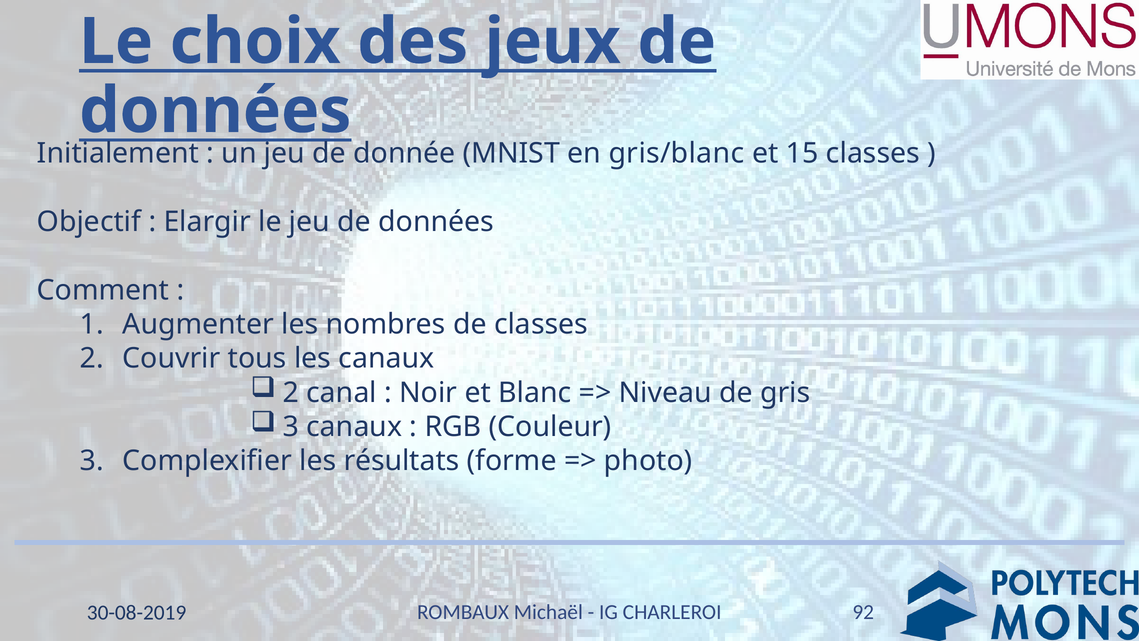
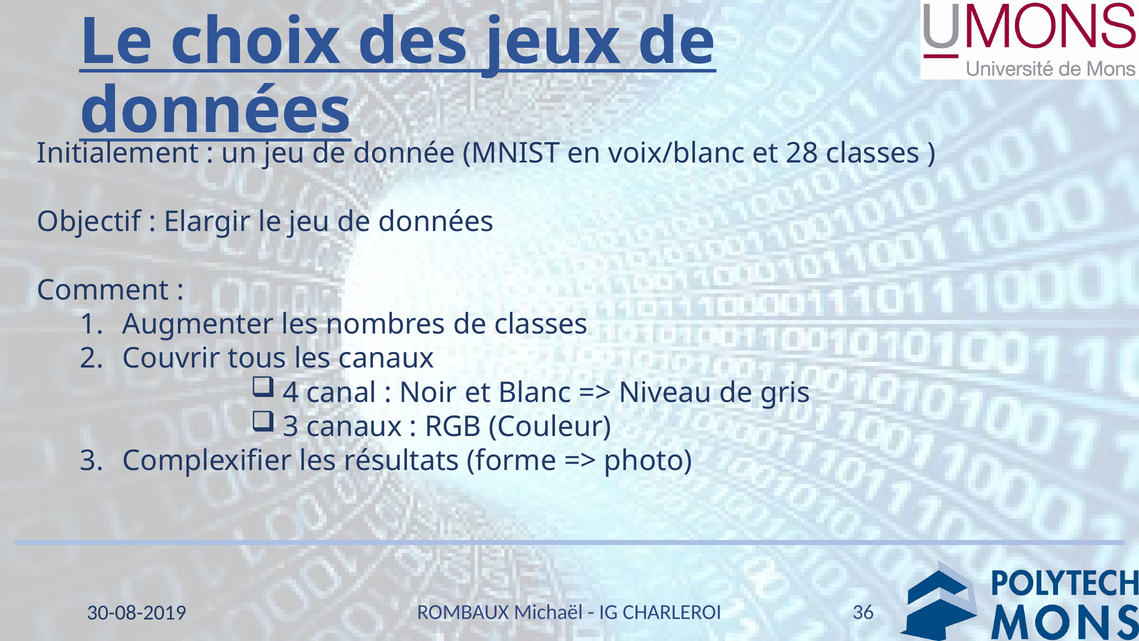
gris/blanc: gris/blanc -> voix/blanc
15: 15 -> 28
2 at (291, 392): 2 -> 4
92: 92 -> 36
